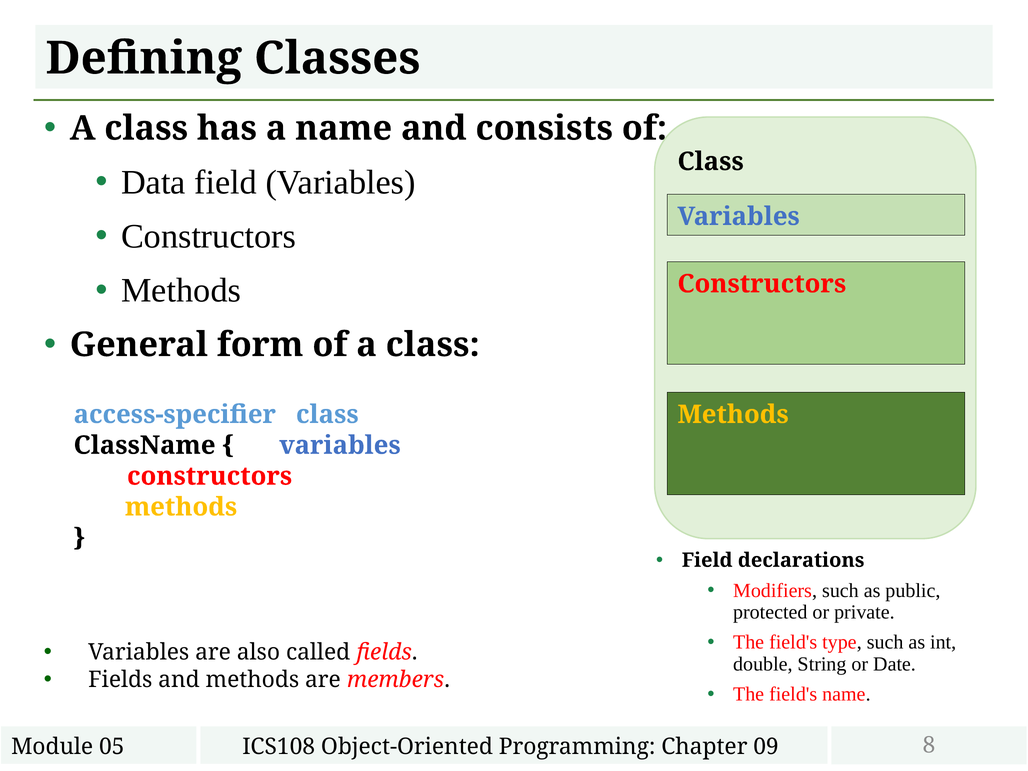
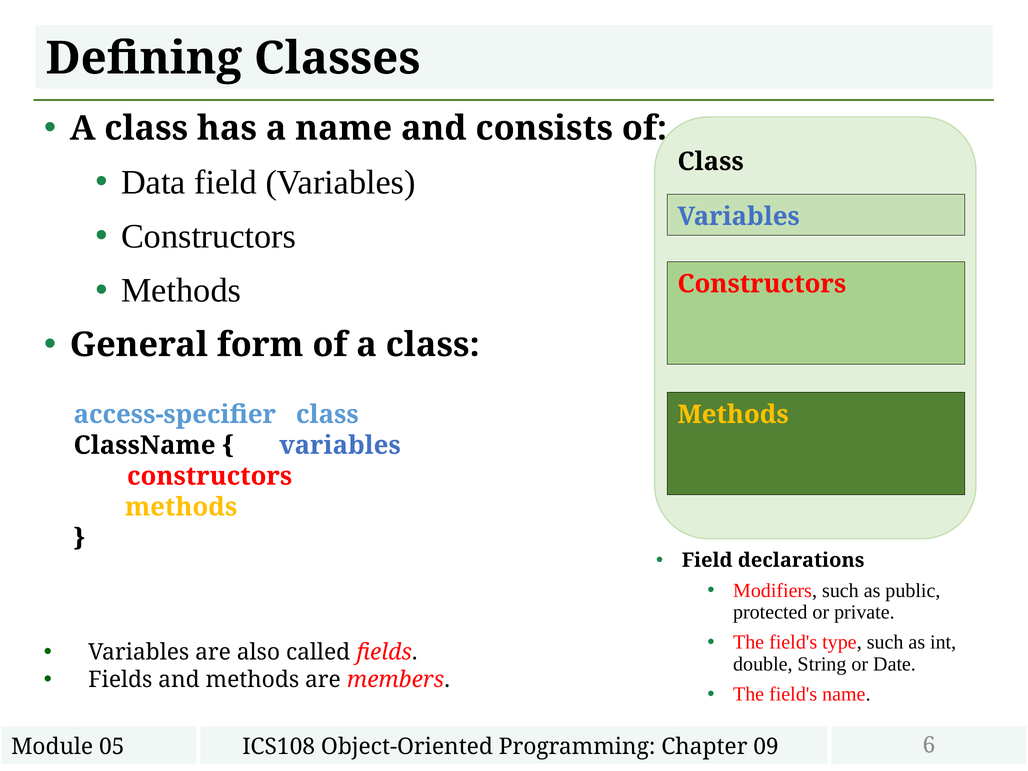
8: 8 -> 6
